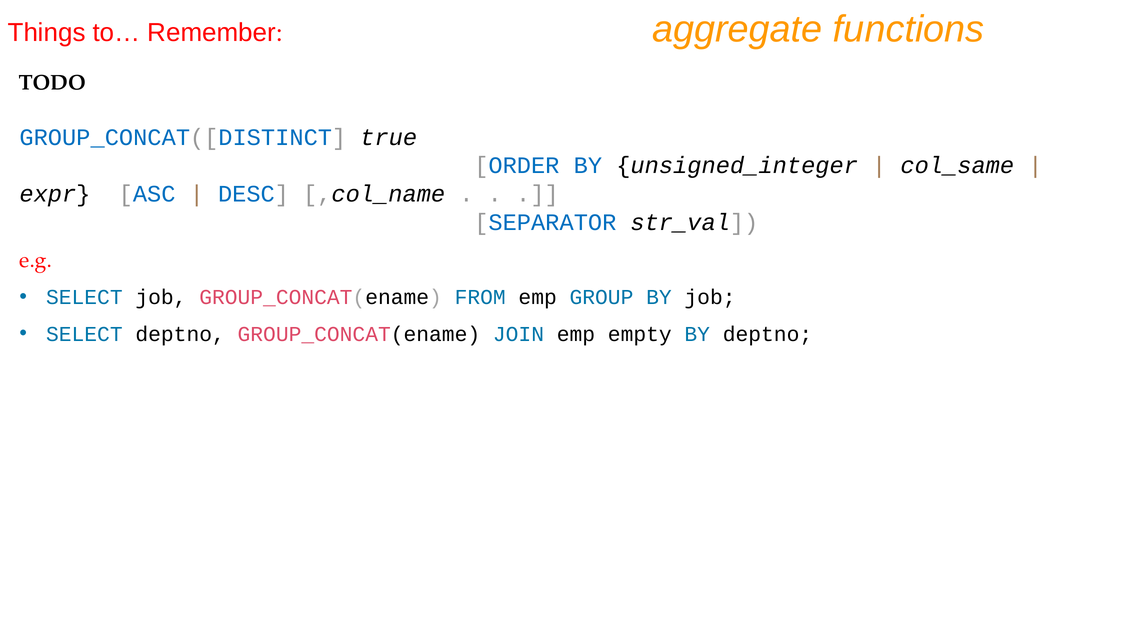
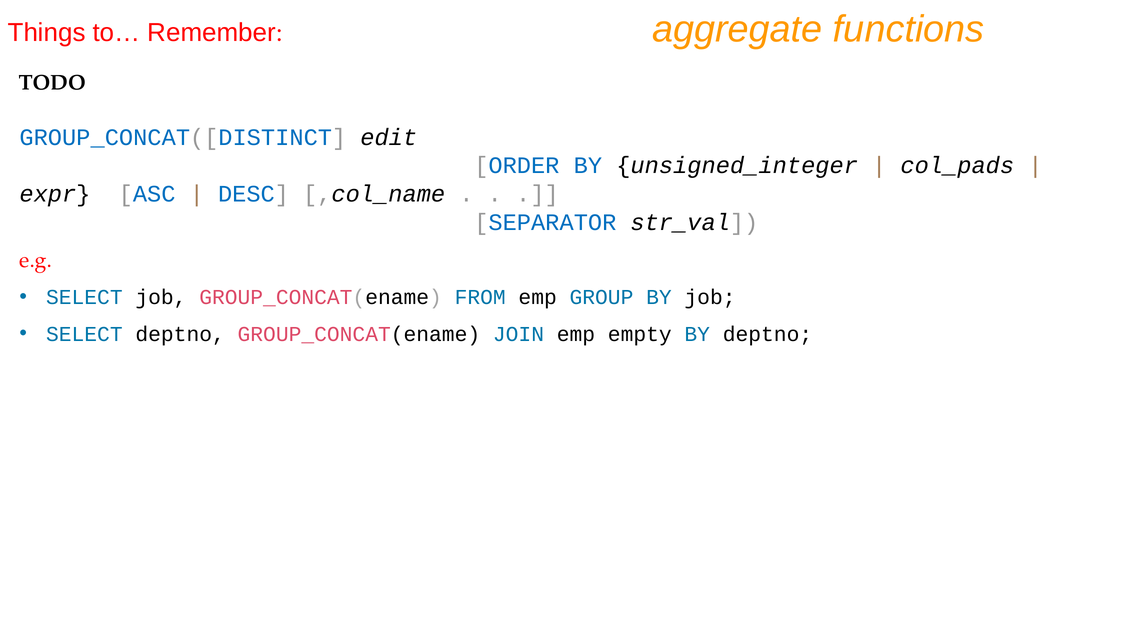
true: true -> edit
col_same: col_same -> col_pads
